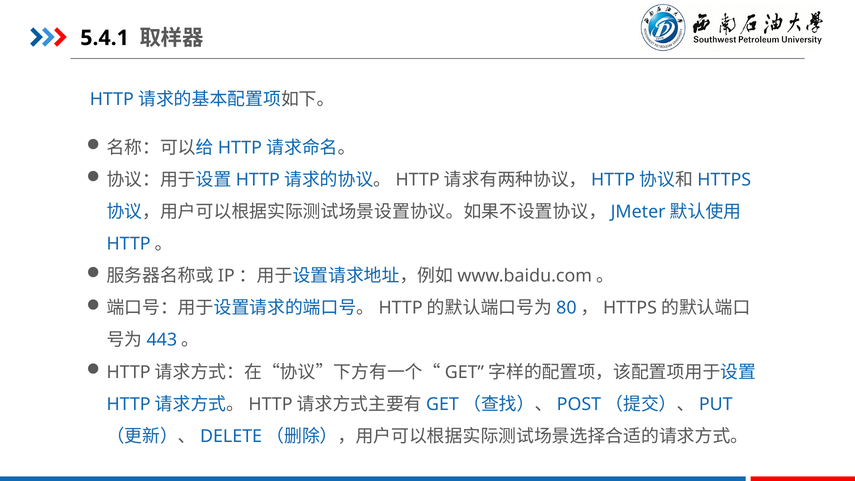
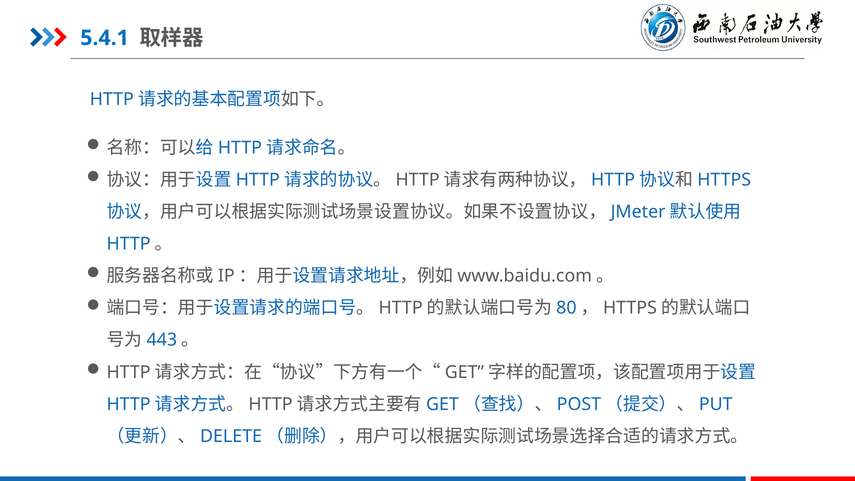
5.4.1 colour: black -> blue
